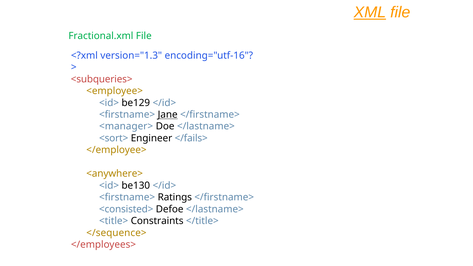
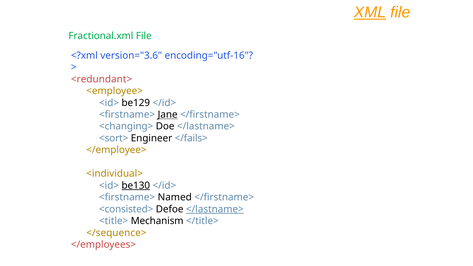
version="1.3: version="1.3 -> version="3.6
<subqueries>: <subqueries> -> <redundant>
<manager>: <manager> -> <changing>
<anywhere>: <anywhere> -> <individual>
be130 underline: none -> present
Ratings: Ratings -> Named
</lastname> at (215, 209) underline: none -> present
Constraints: Constraints -> Mechanism
